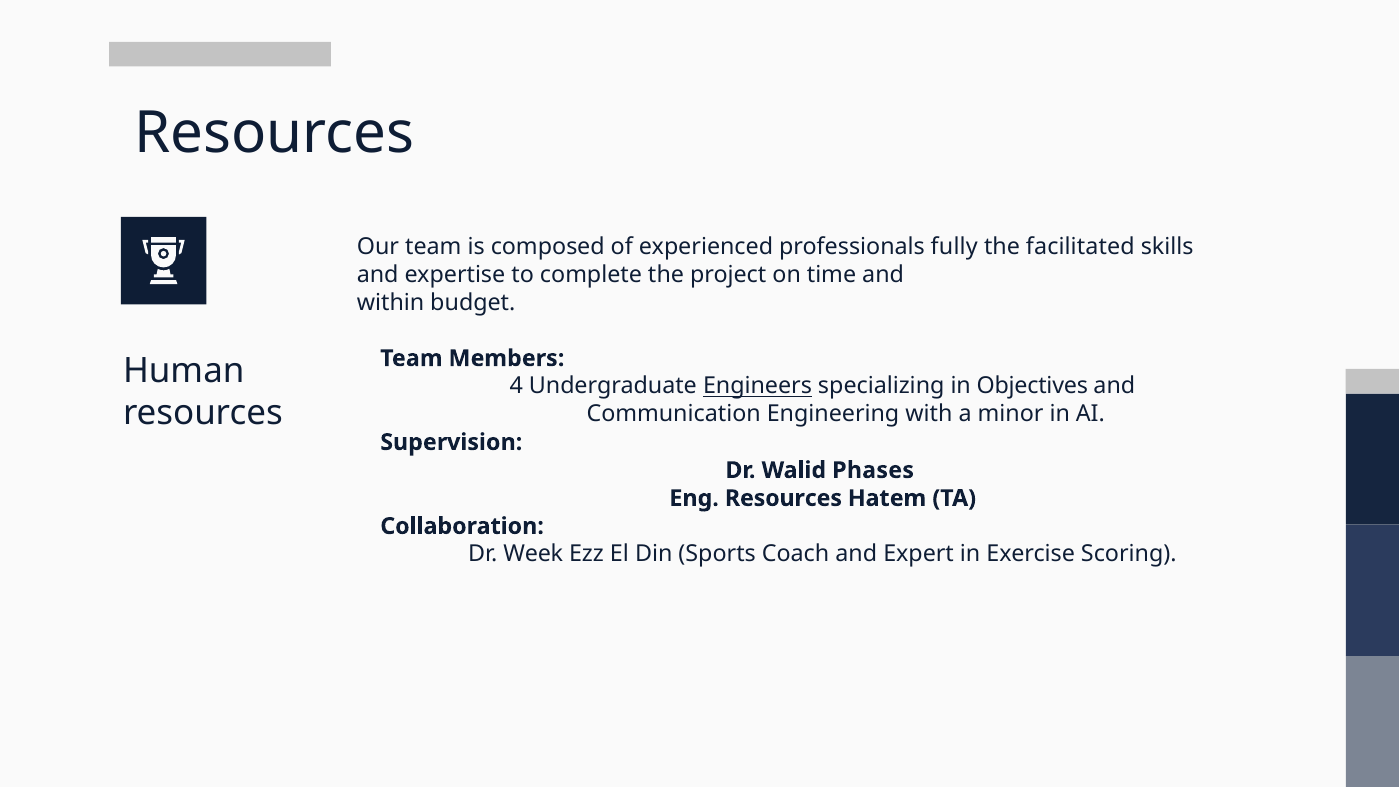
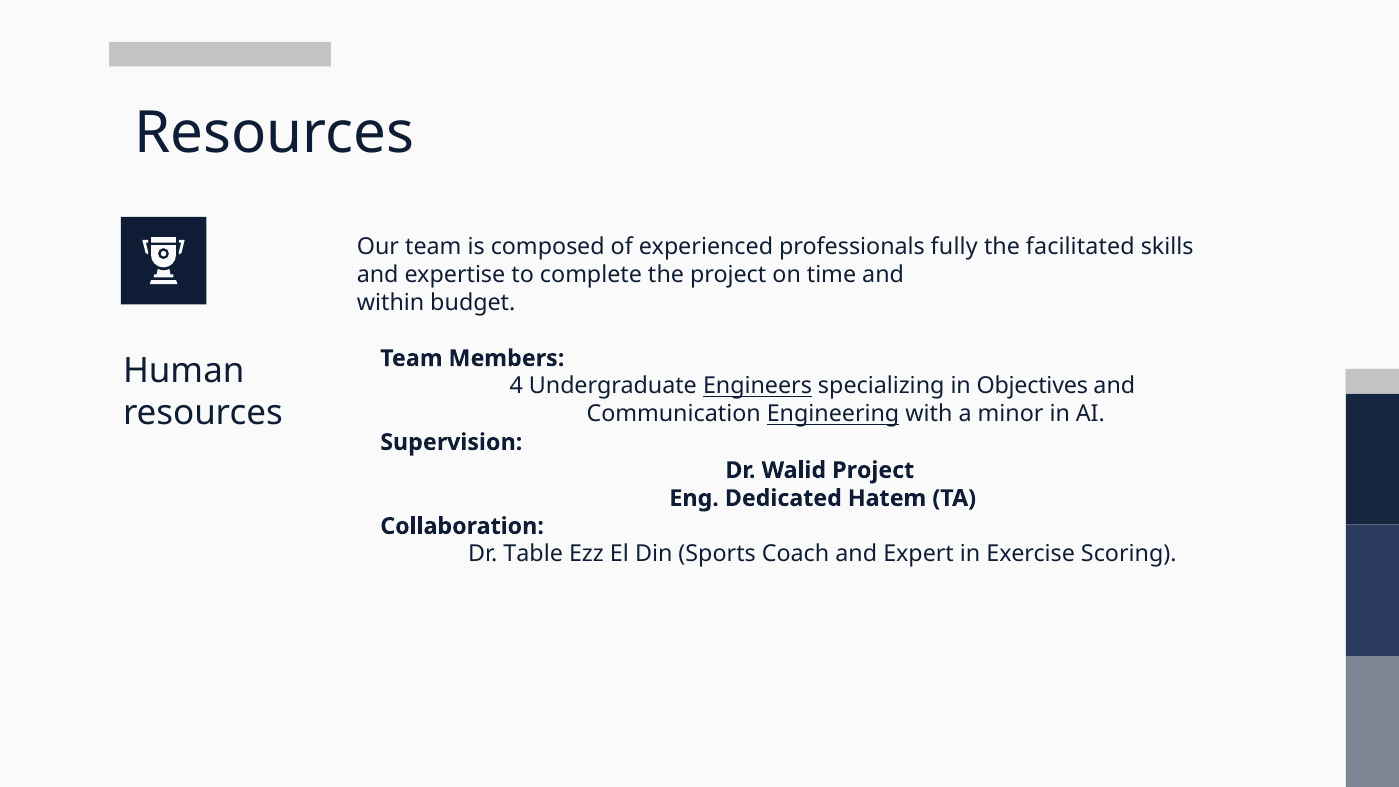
Engineering underline: none -> present
Walid Phases: Phases -> Project
Eng Resources: Resources -> Dedicated
Week: Week -> Table
